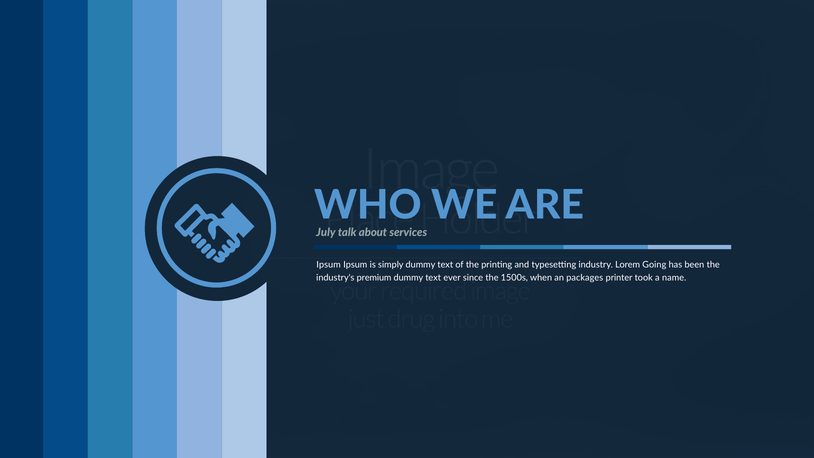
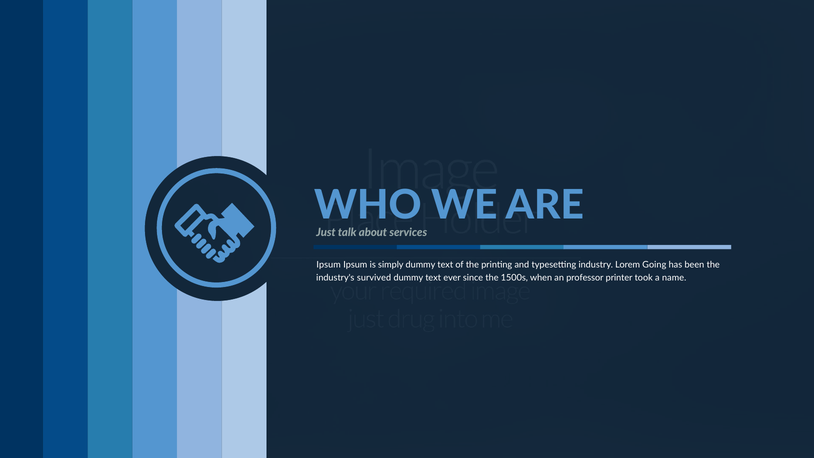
July: July -> Just
premium: premium -> survived
packages: packages -> professor
